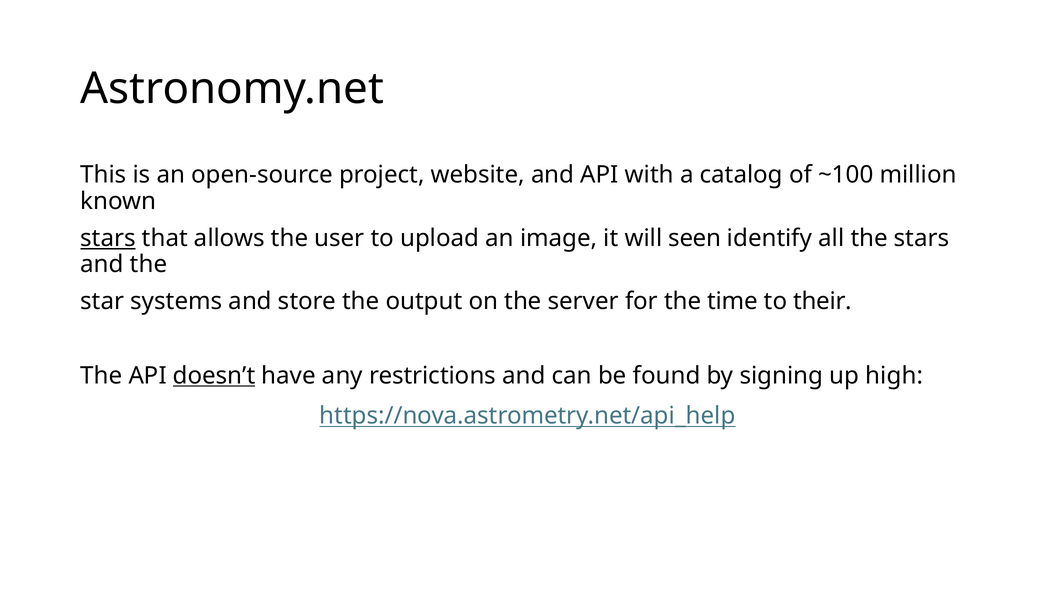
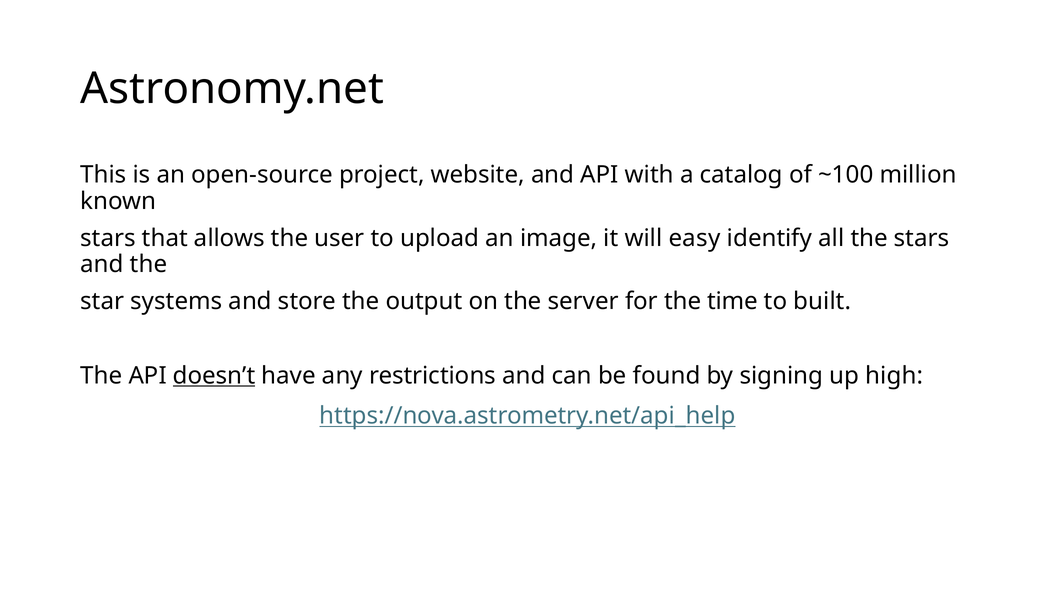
stars at (108, 238) underline: present -> none
seen: seen -> easy
their: their -> built
